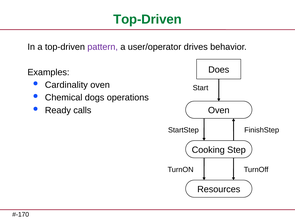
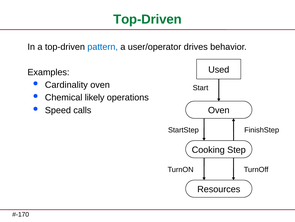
pattern colour: purple -> blue
Does: Does -> Used
dogs: dogs -> likely
Ready: Ready -> Speed
